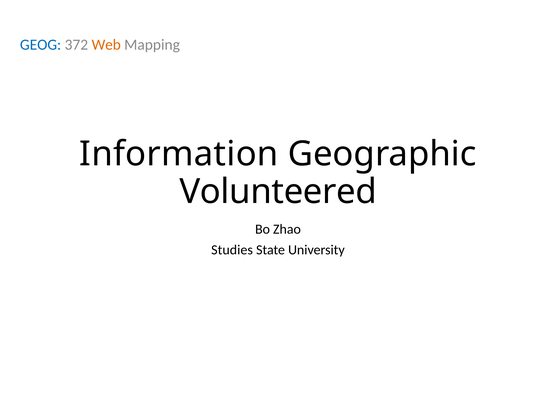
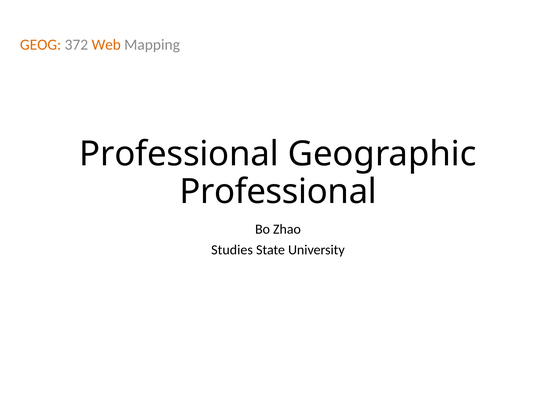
GEOG colour: blue -> orange
Information at (179, 154): Information -> Professional
Volunteered at (278, 192): Volunteered -> Professional
